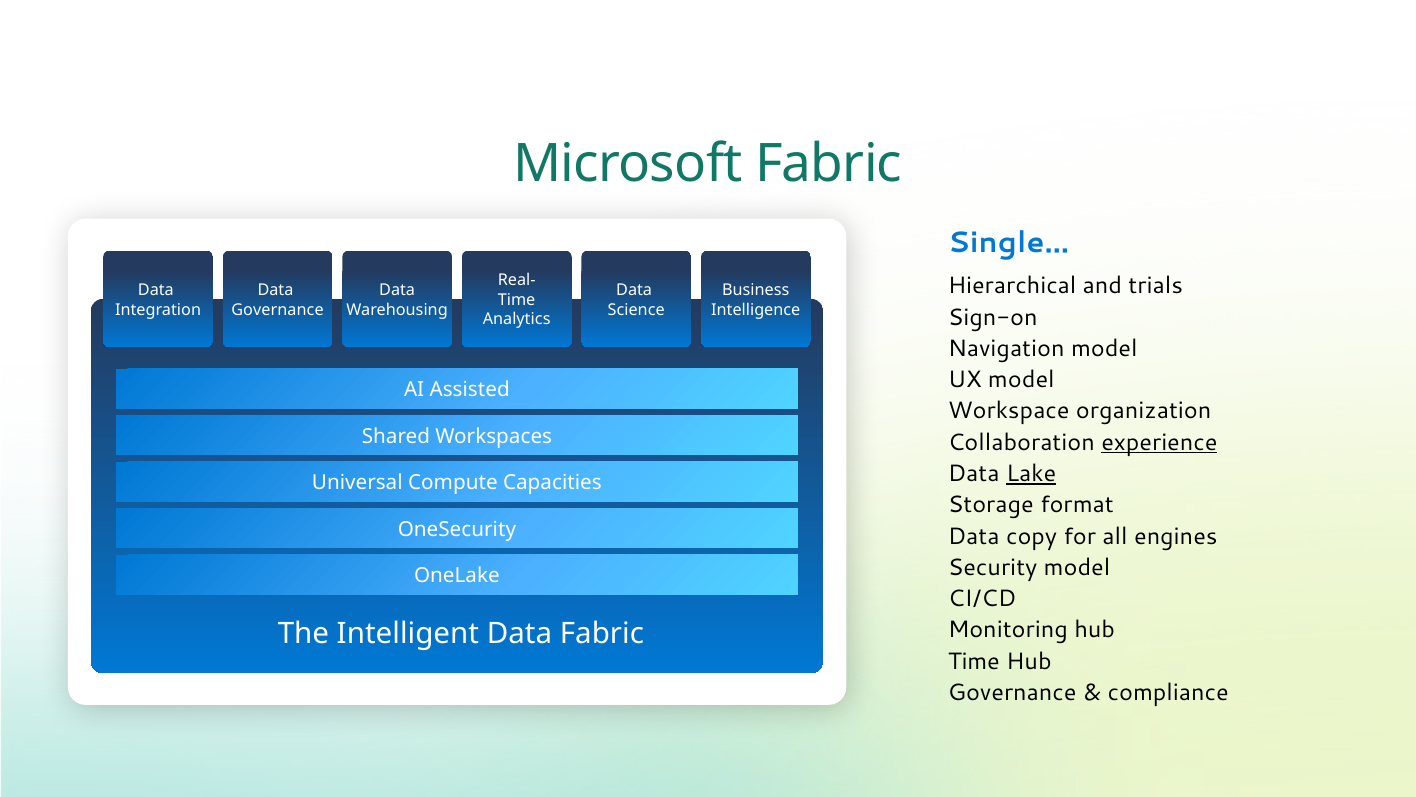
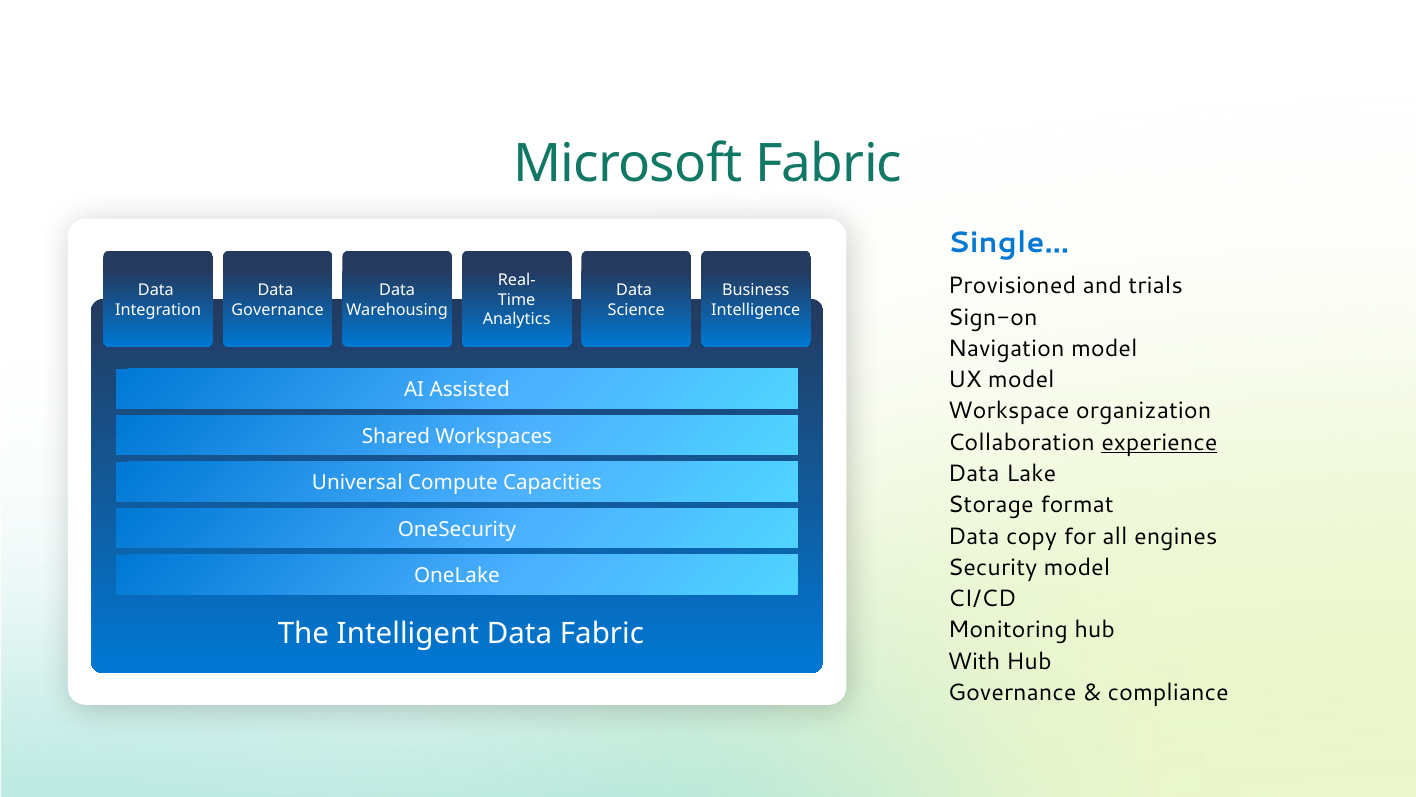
Hierarchical: Hierarchical -> Provisioned
Lake underline: present -> none
Time at (974, 661): Time -> With
